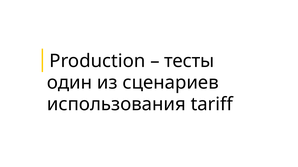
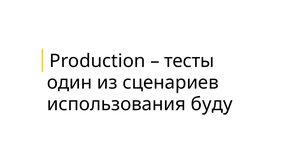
tariff: tariff -> буду
